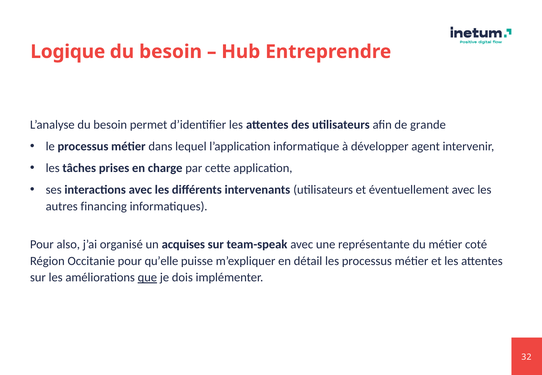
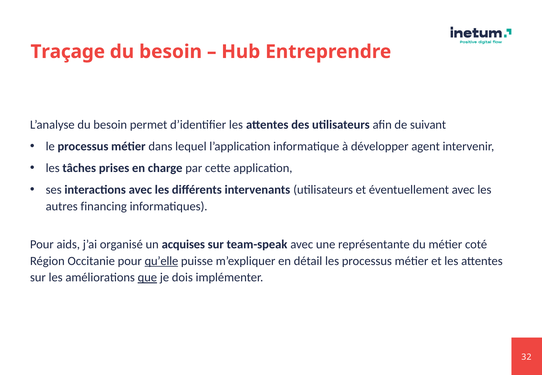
Logique: Logique -> Traçage
grande: grande -> suivant
also: also -> aids
qu’elle underline: none -> present
